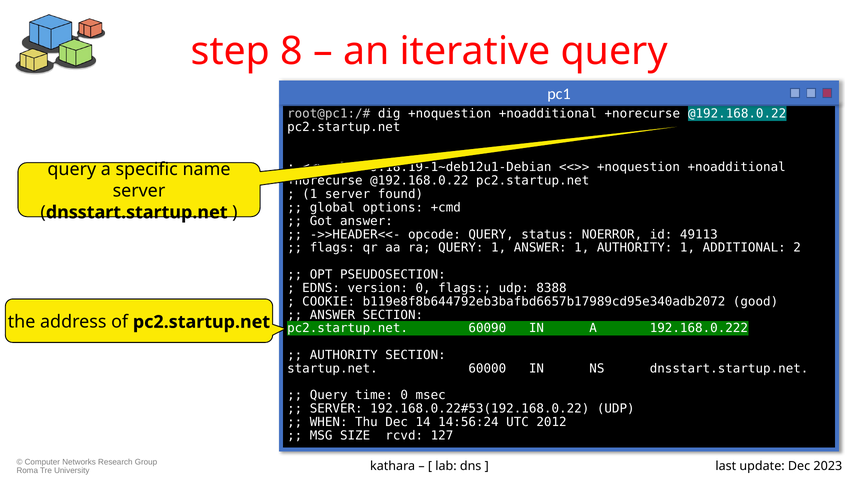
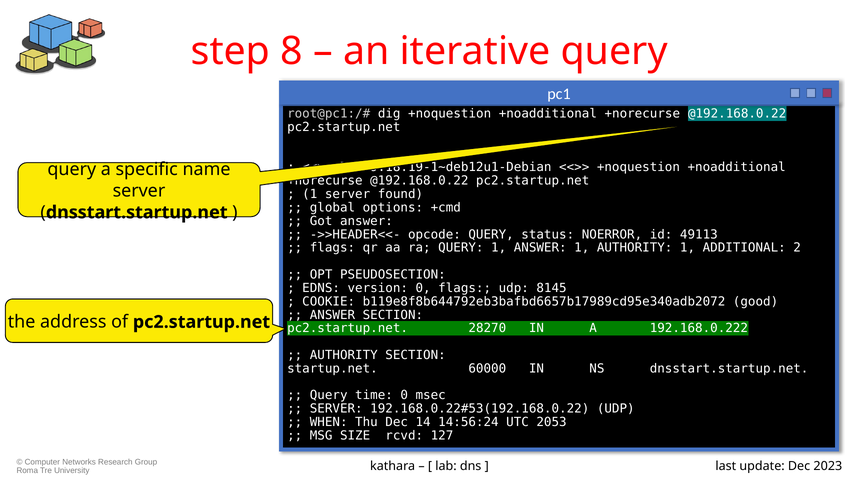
8388: 8388 -> 8145
60090: 60090 -> 28270
2012: 2012 -> 2053
